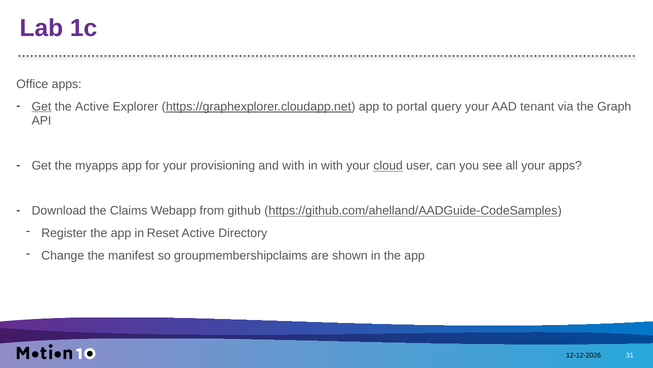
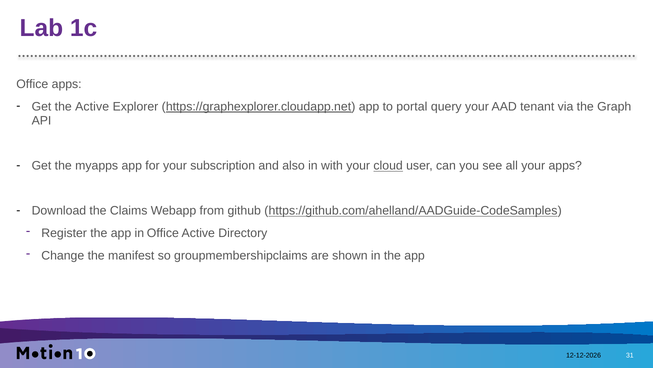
Get at (42, 107) underline: present -> none
provisioning: provisioning -> subscription
and with: with -> also
in Reset: Reset -> Office
